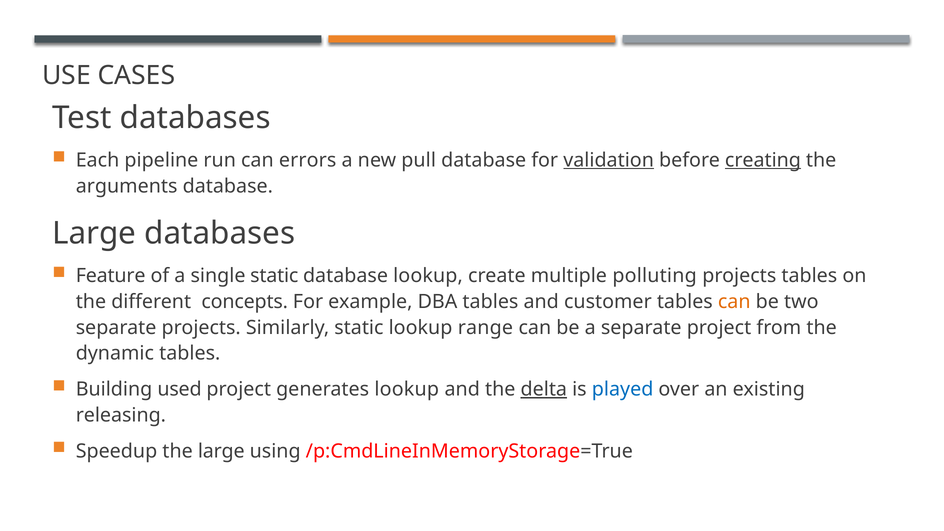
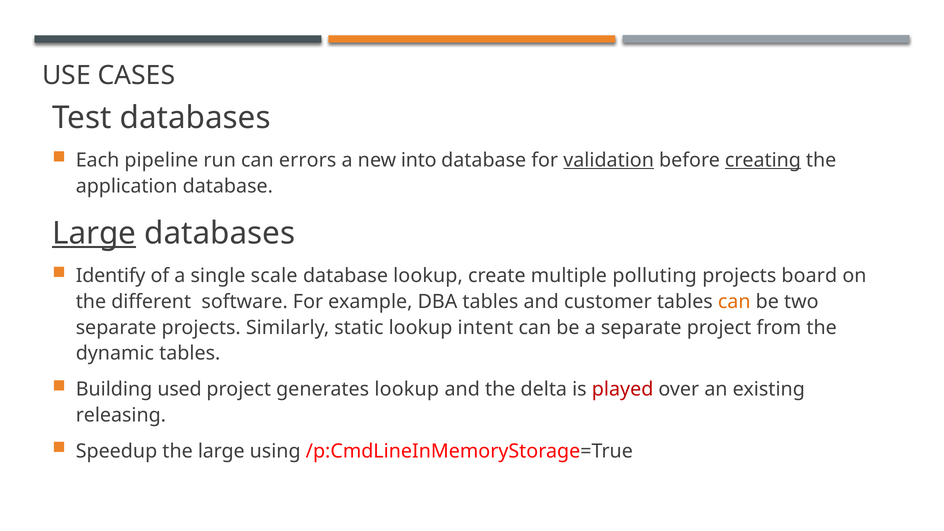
pull: pull -> into
arguments: arguments -> application
Large at (94, 234) underline: none -> present
Feature: Feature -> Identify
single static: static -> scale
projects tables: tables -> board
concepts: concepts -> software
range: range -> intent
delta underline: present -> none
played colour: blue -> red
